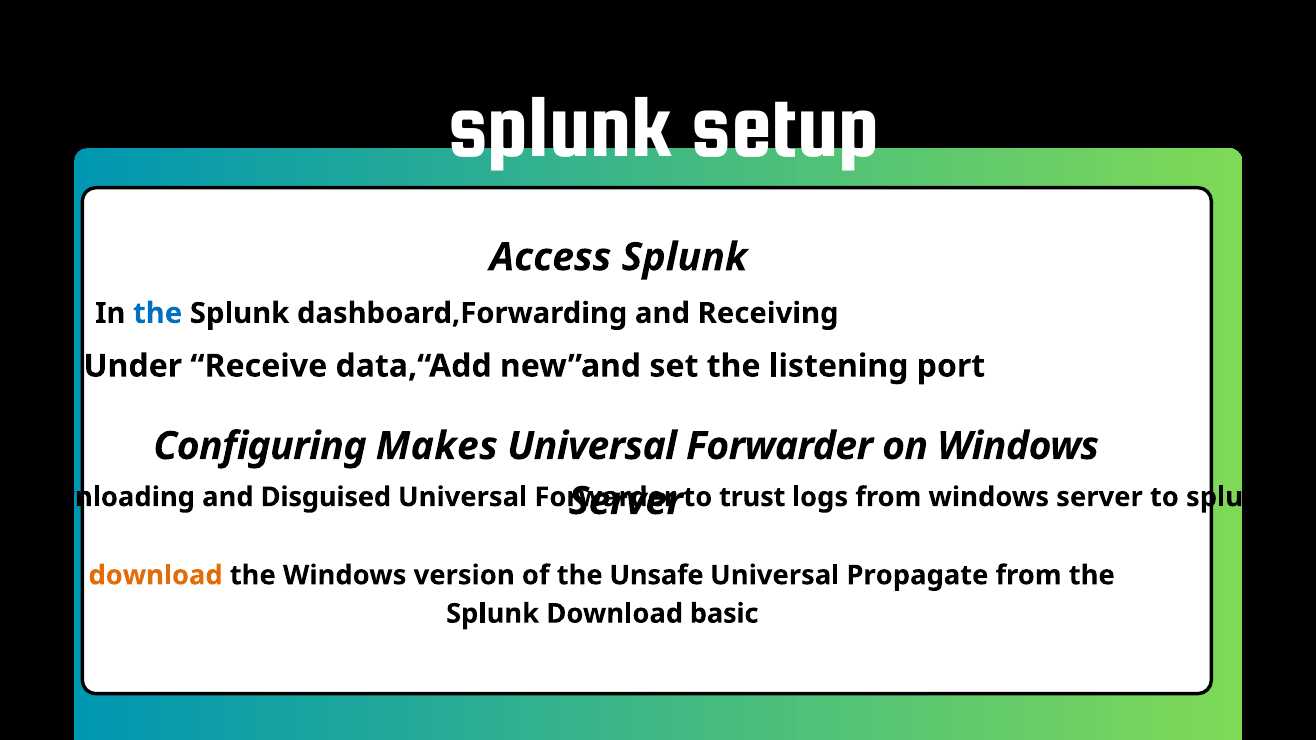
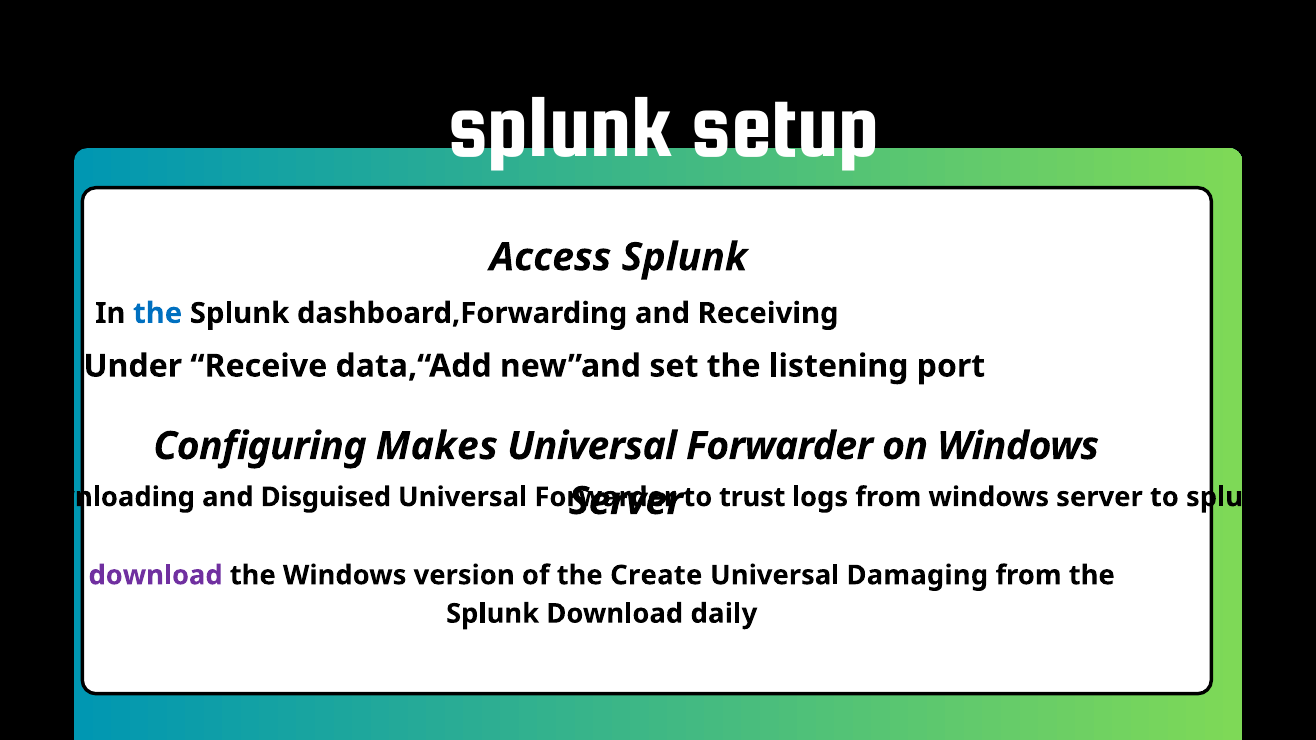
download at (156, 575) colour: orange -> purple
Unsafe: Unsafe -> Create
Propagate: Propagate -> Damaging
basic: basic -> daily
